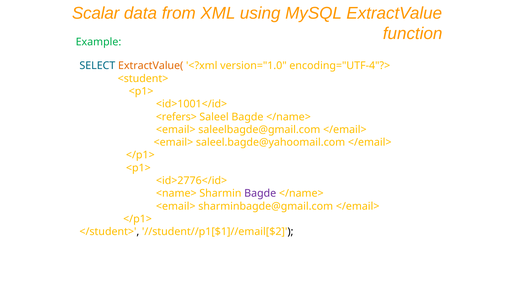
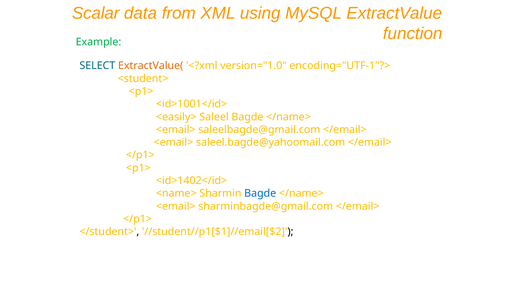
encoding="UTF-4"?>: encoding="UTF-4"?> -> encoding="UTF-1"?>
<refers>: <refers> -> <easily>
<id>2776</id>: <id>2776</id> -> <id>1402</id>
Bagde at (260, 193) colour: purple -> blue
